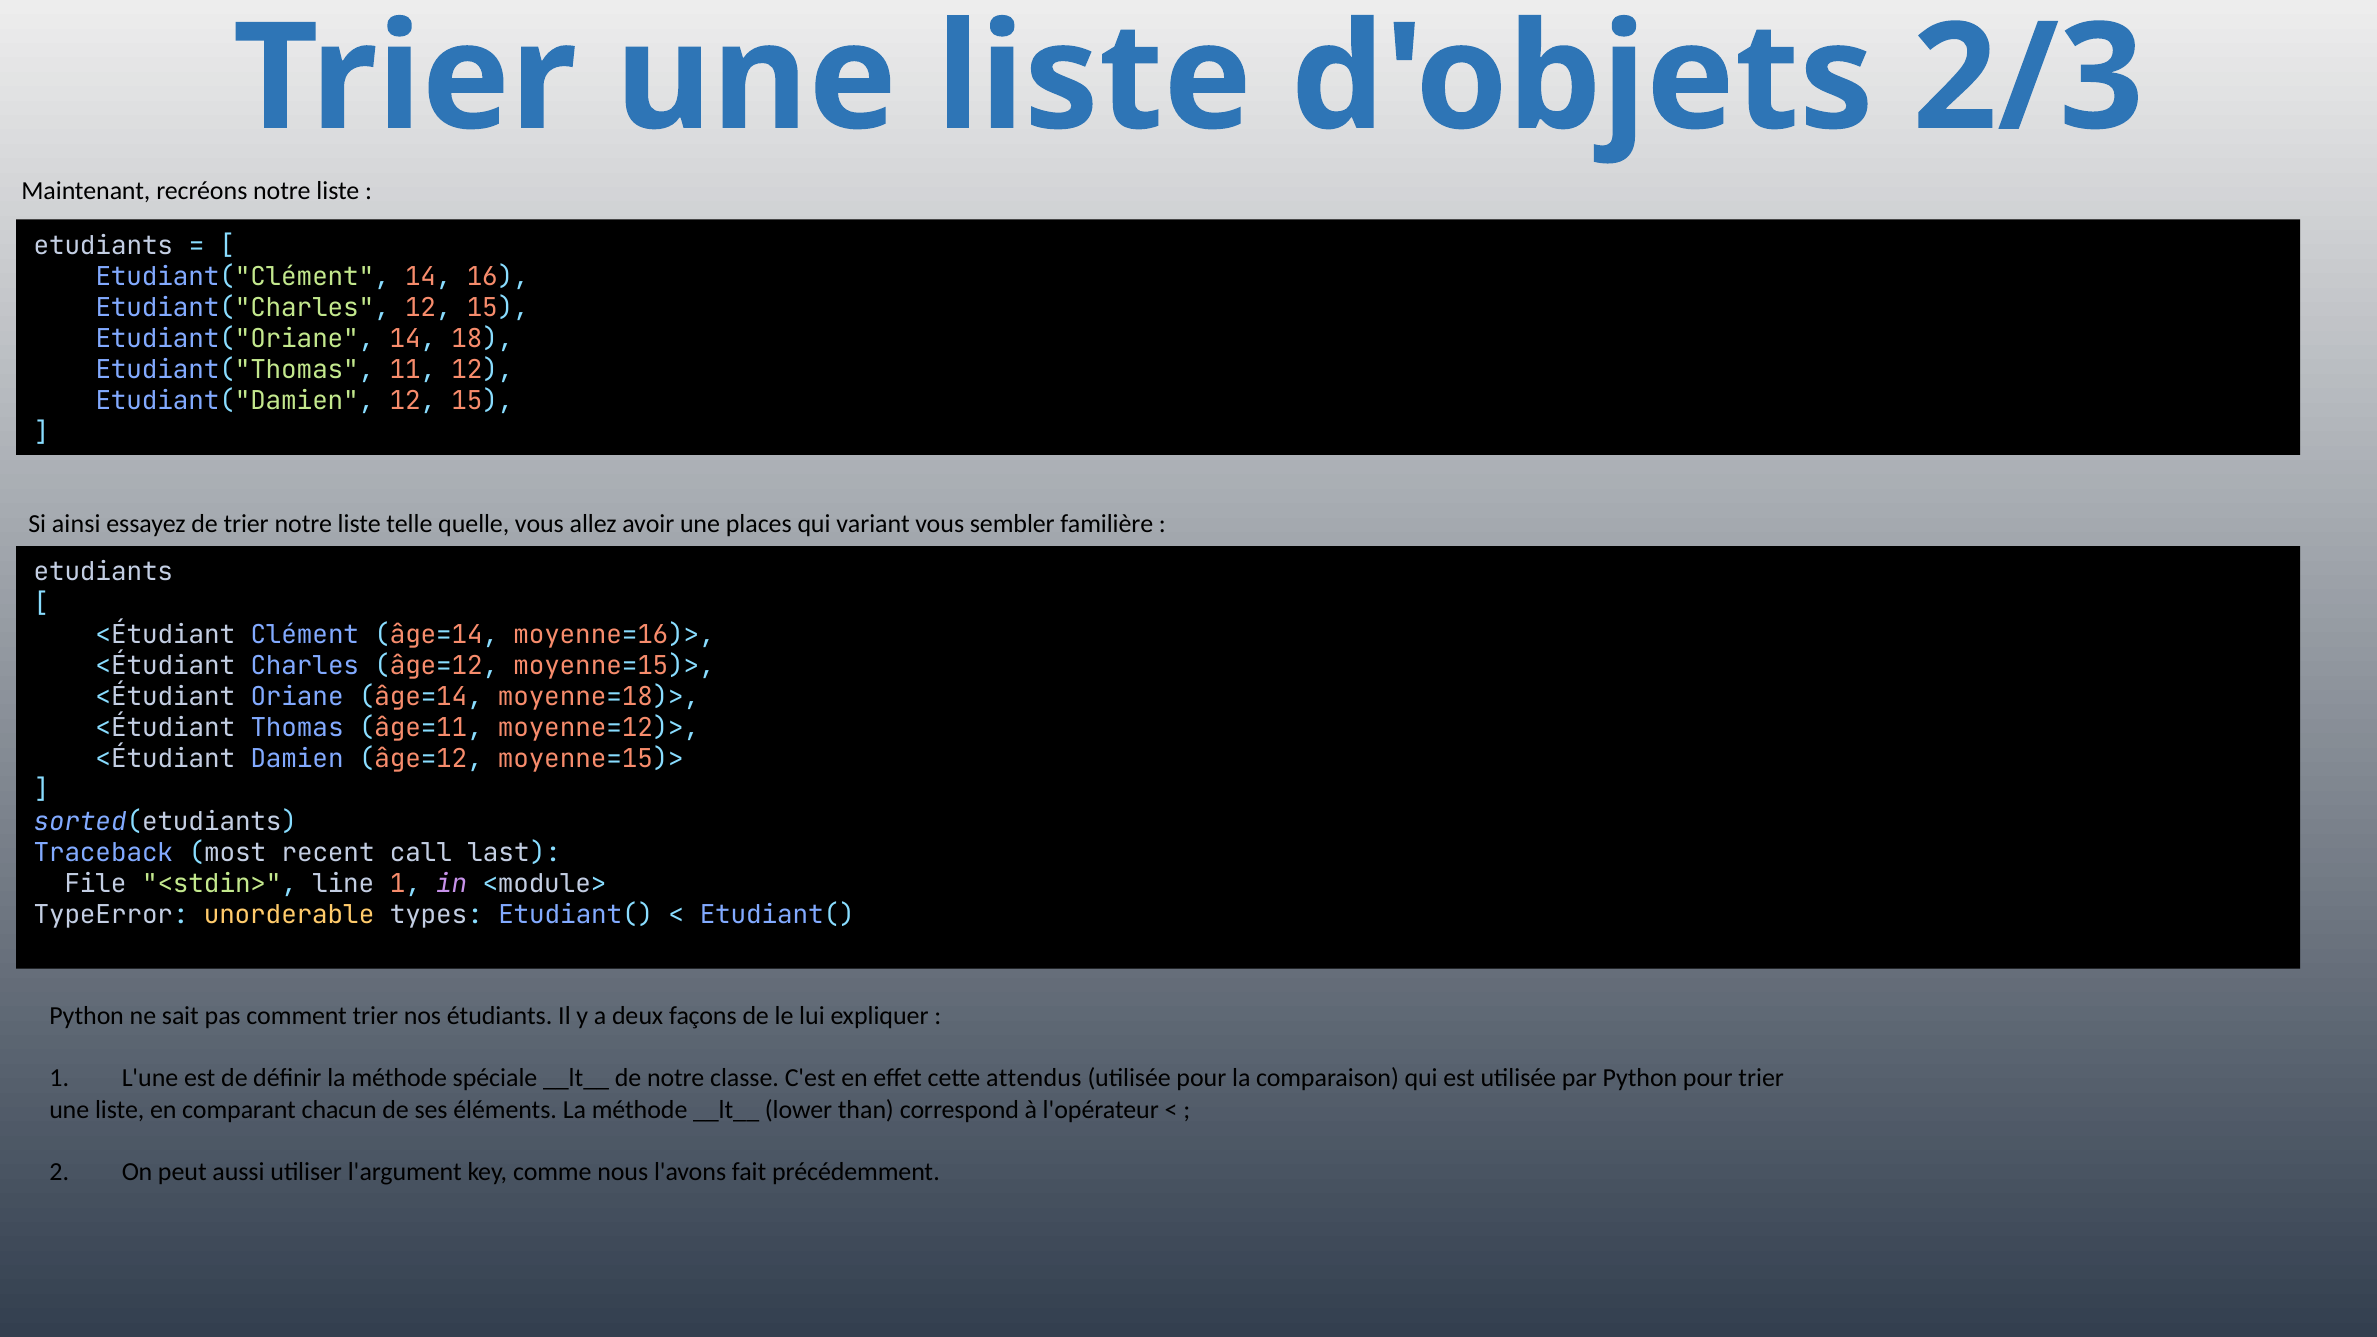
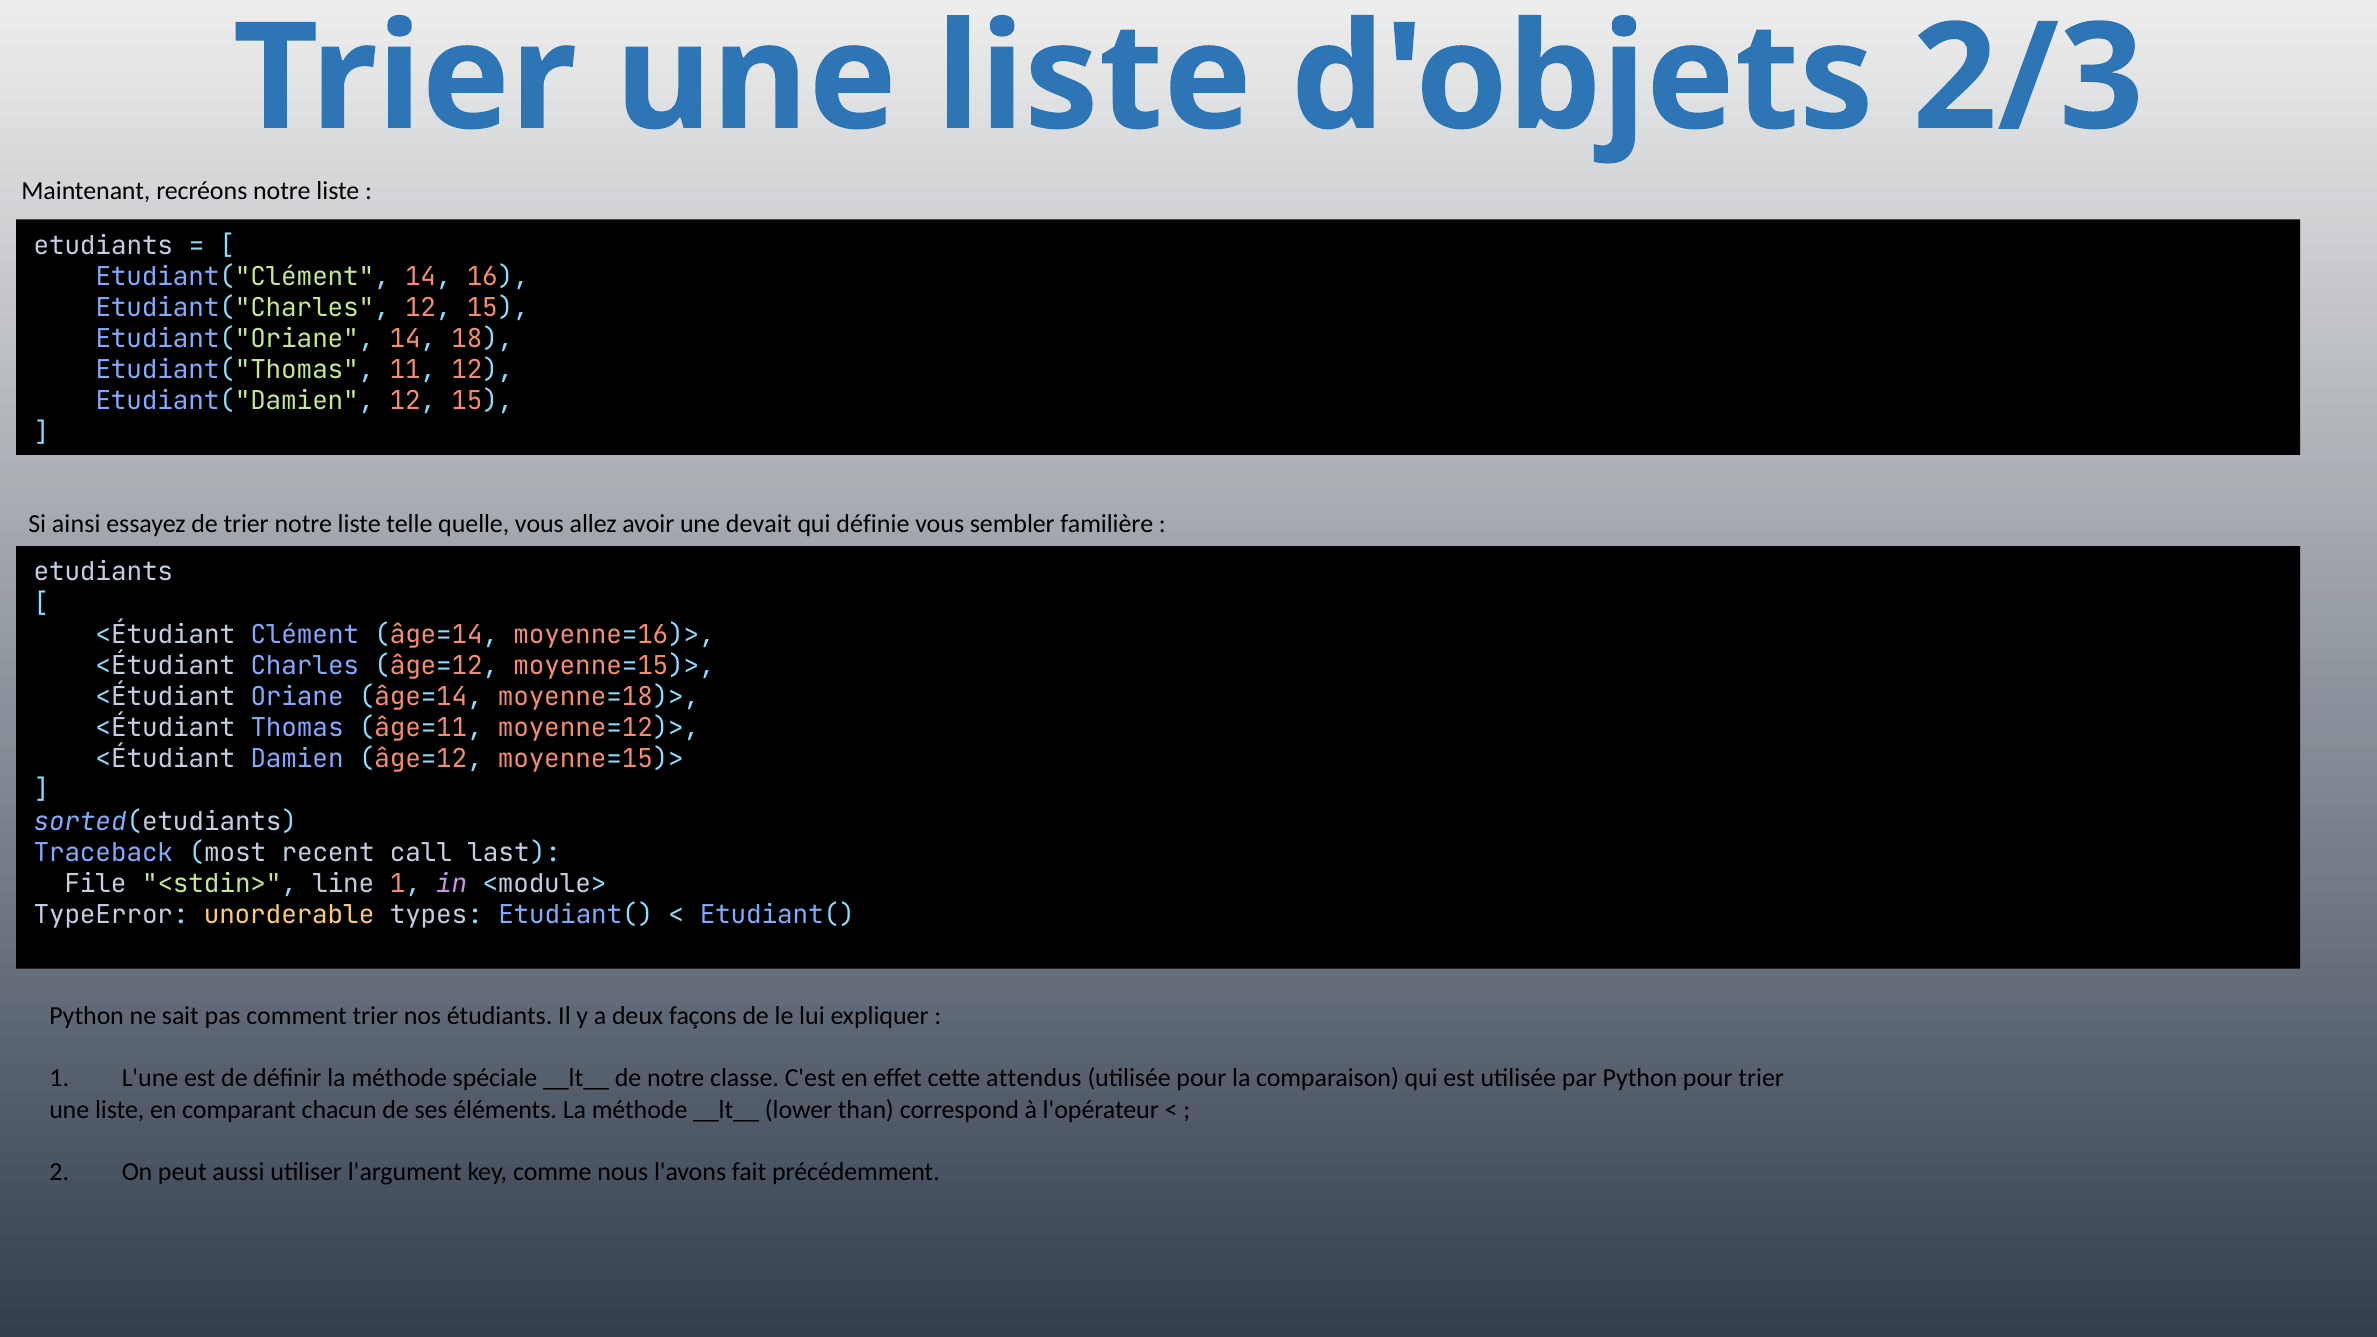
places: places -> devait
variant: variant -> définie
